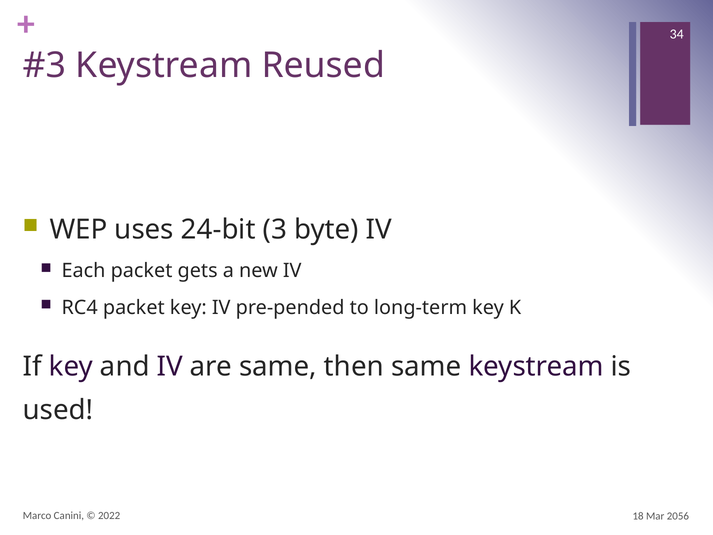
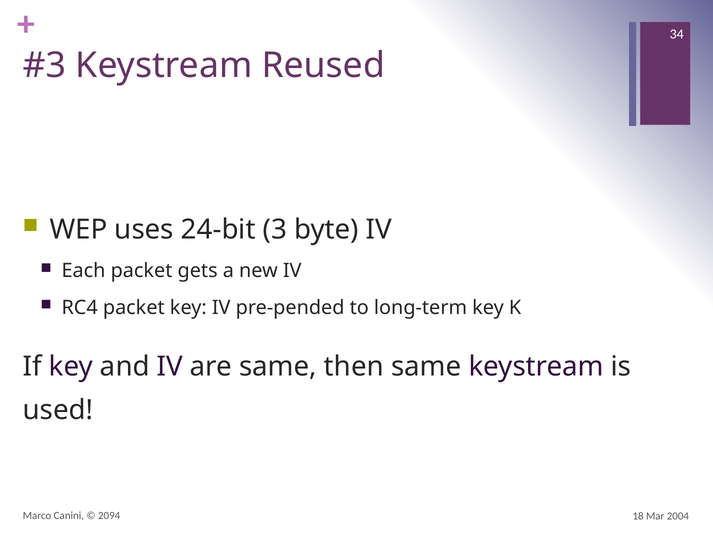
2022: 2022 -> 2094
2056: 2056 -> 2004
